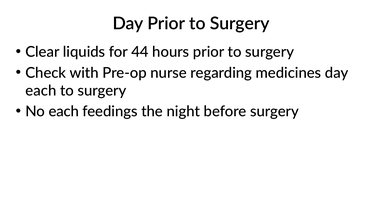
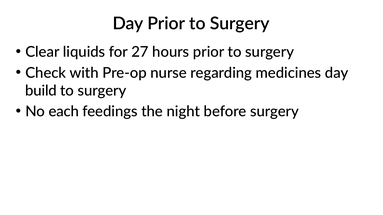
44: 44 -> 27
each at (41, 91): each -> build
